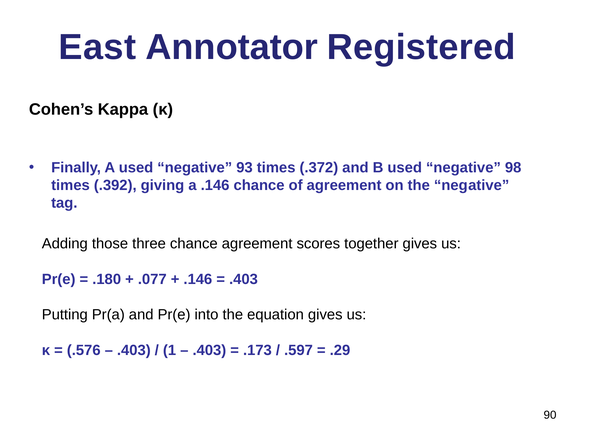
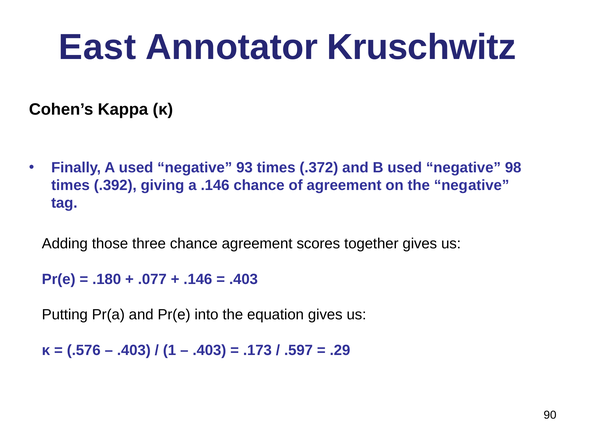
Registered: Registered -> Kruschwitz
